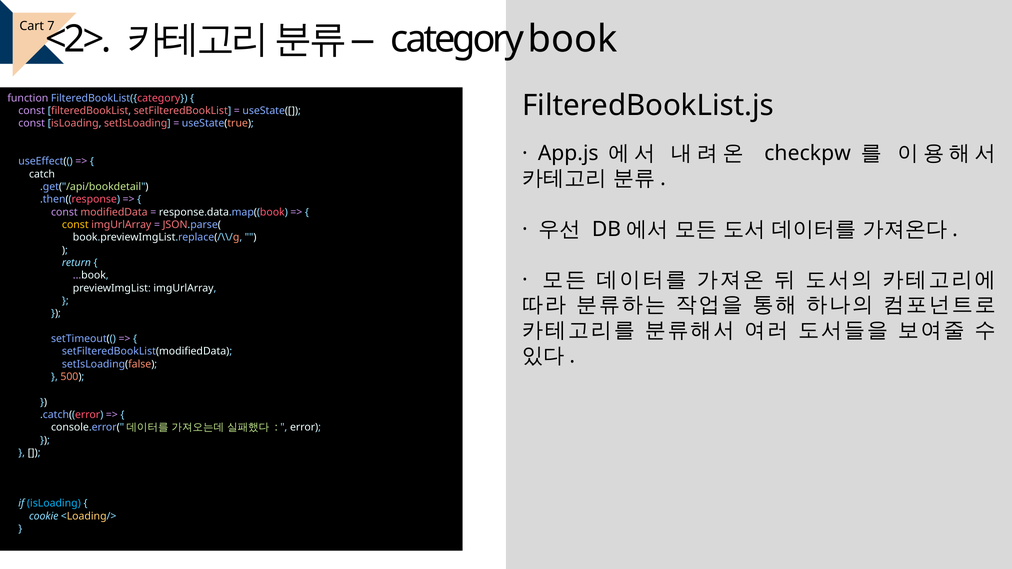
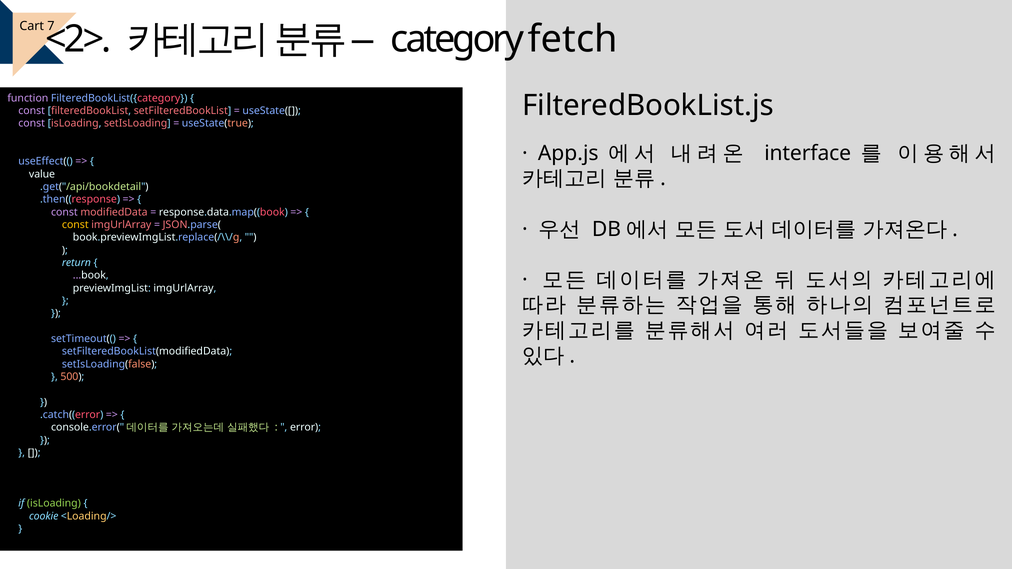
book: book -> fetch
checkpw: checkpw -> interface
catch: catch -> value
isLoading at (54, 504) colour: light blue -> light green
